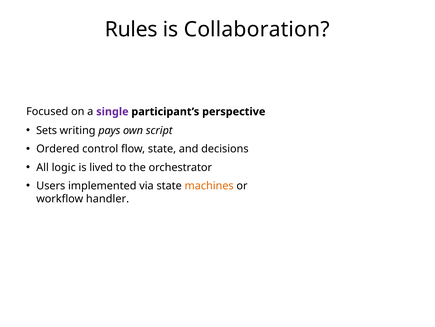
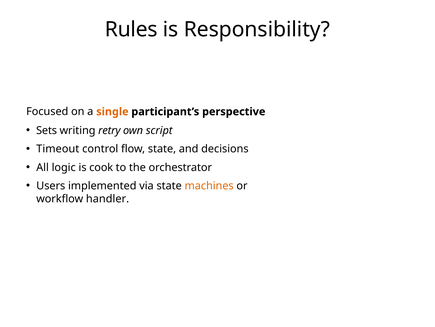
Collaboration: Collaboration -> Responsibility
single colour: purple -> orange
pays: pays -> retry
Ordered: Ordered -> Timeout
lived: lived -> cook
